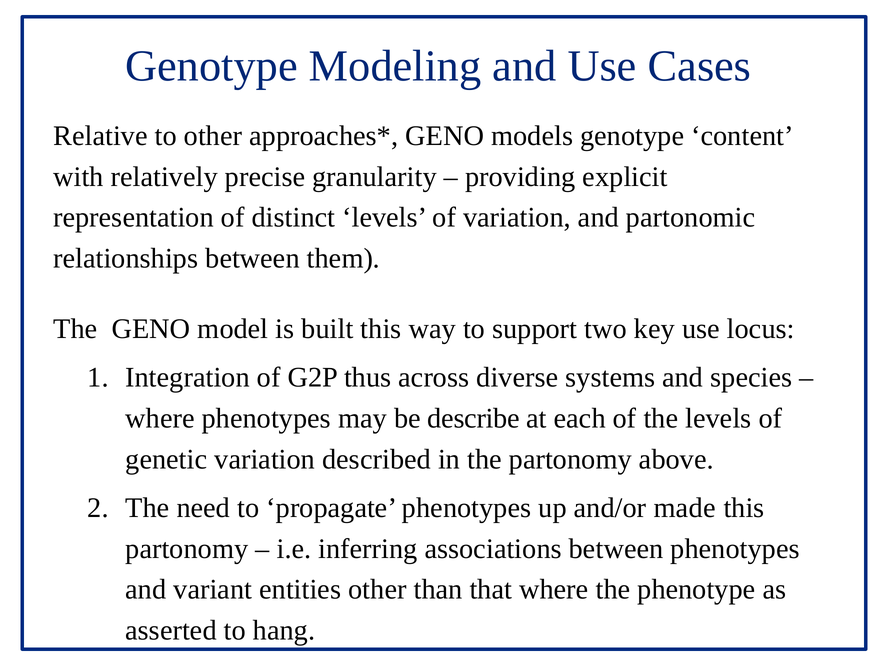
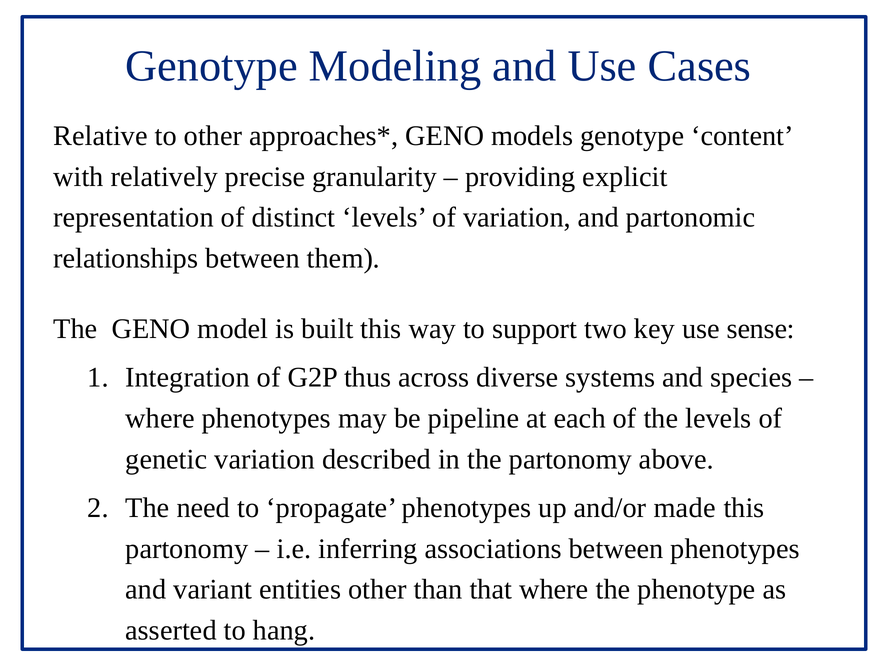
locus: locus -> sense
describe: describe -> pipeline
